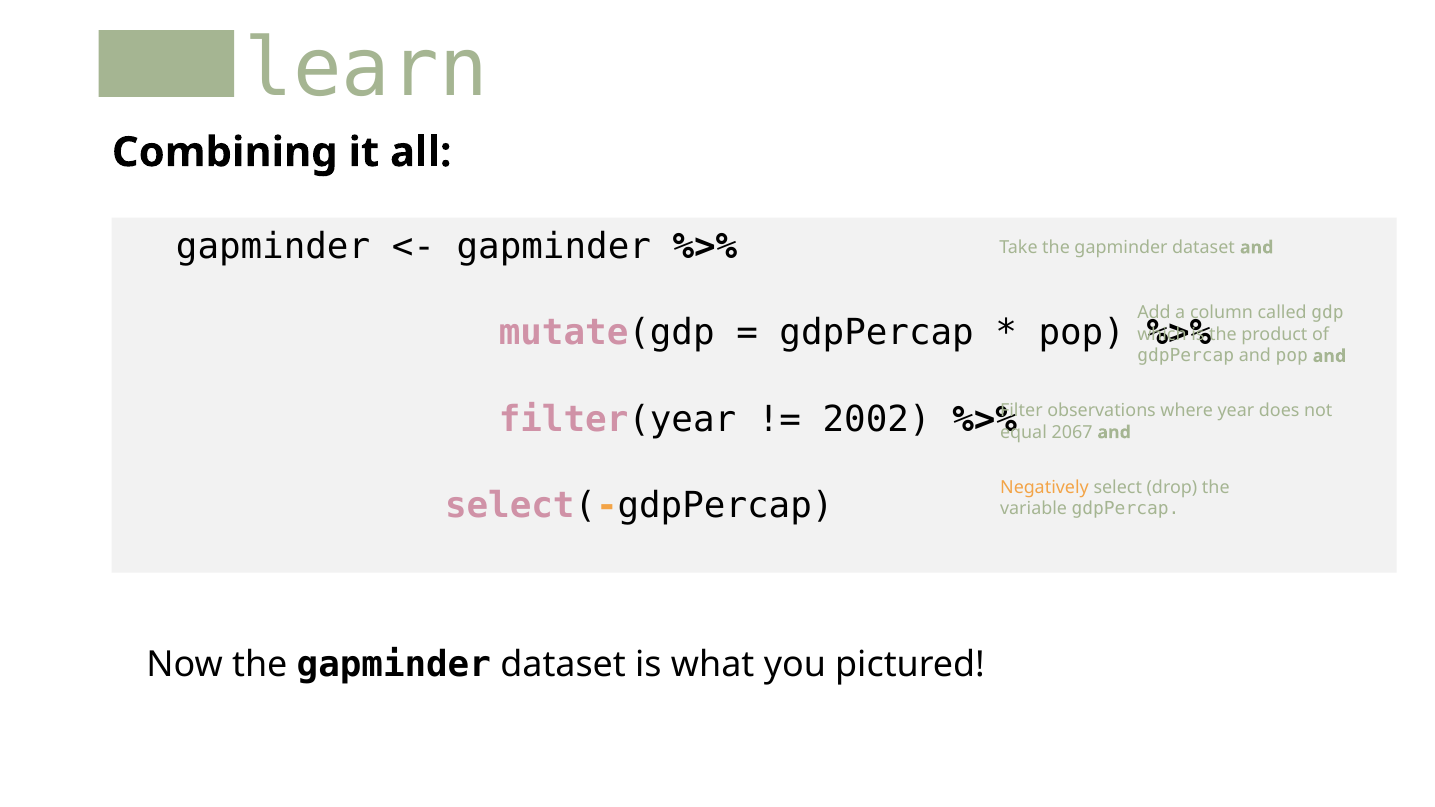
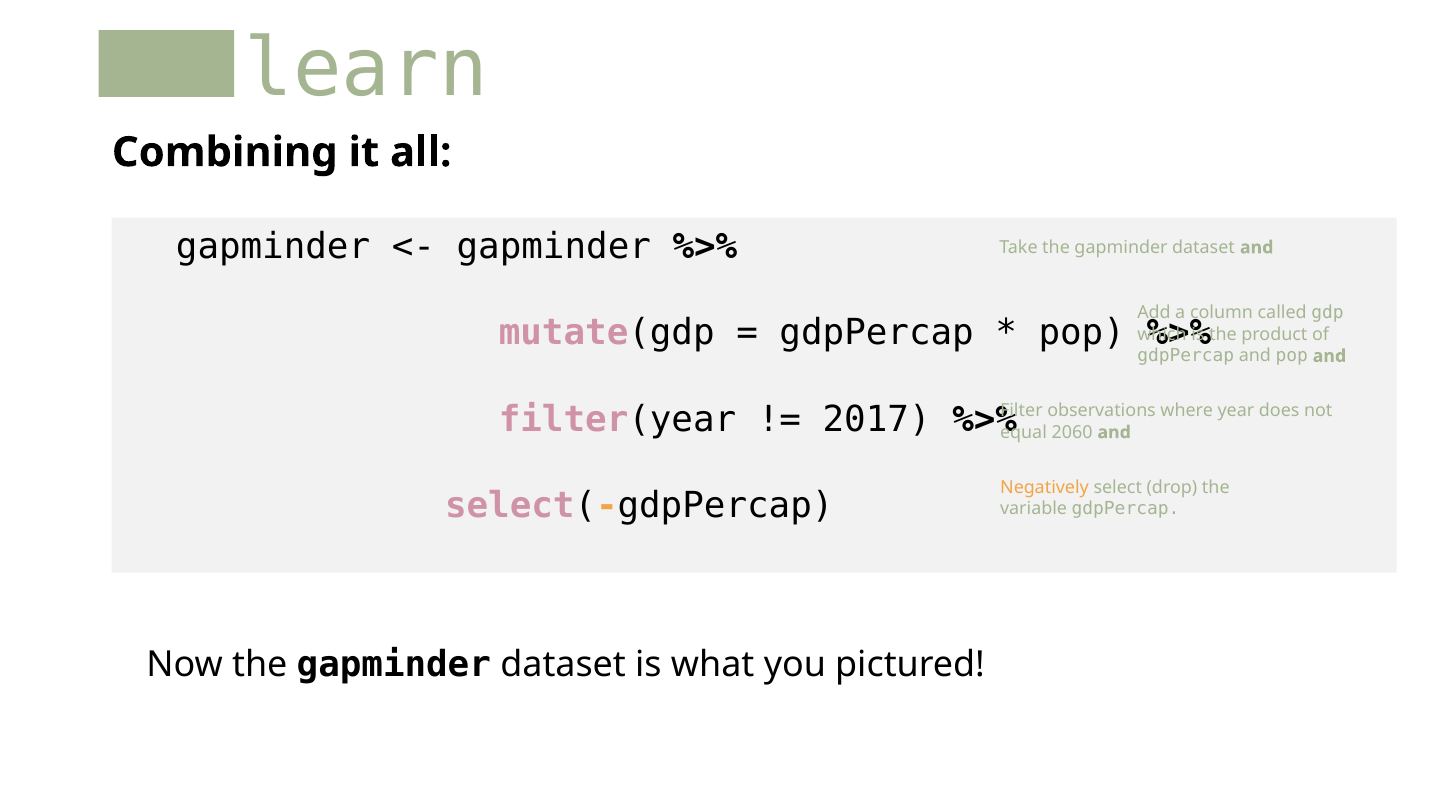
2002: 2002 -> 2017
2067: 2067 -> 2060
